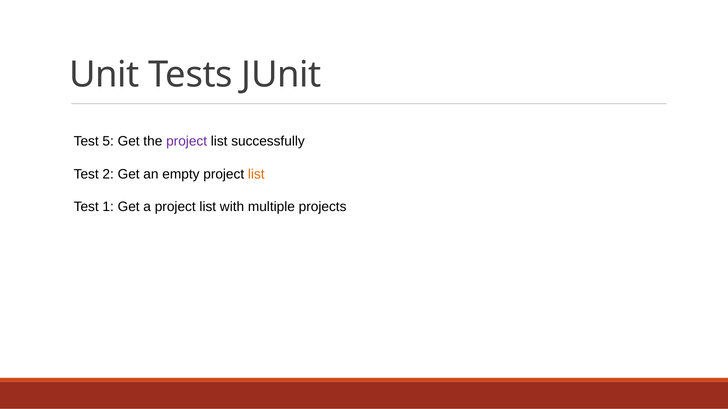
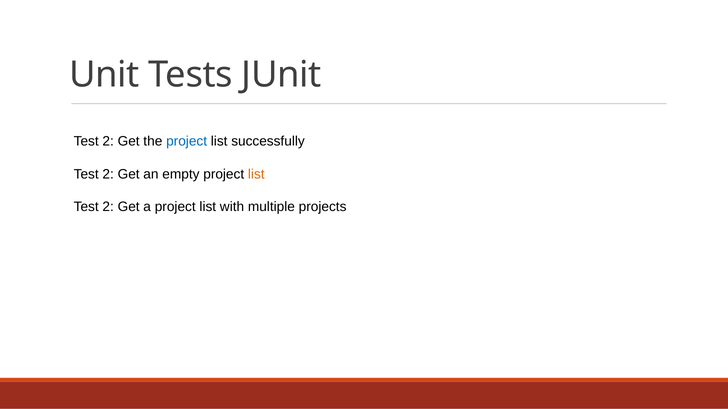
5 at (108, 142): 5 -> 2
project at (187, 142) colour: purple -> blue
1 at (108, 207): 1 -> 2
